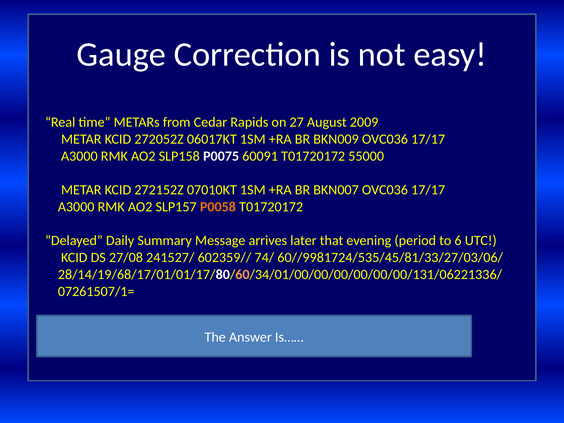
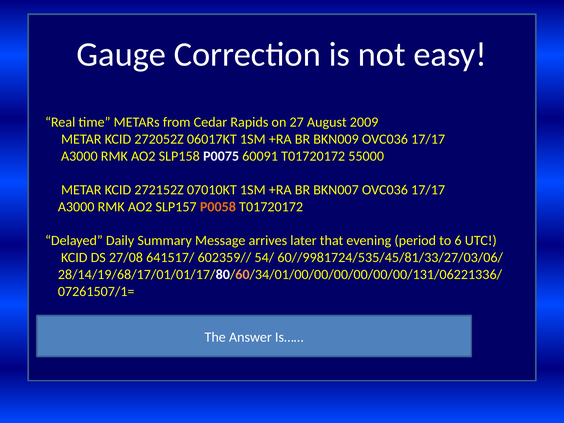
241527/: 241527/ -> 641517/
74/: 74/ -> 54/
